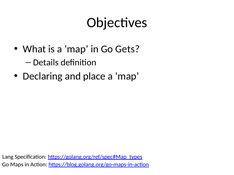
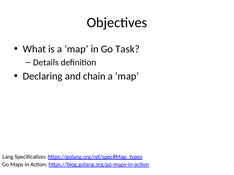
Gets: Gets -> Task
place: place -> chain
